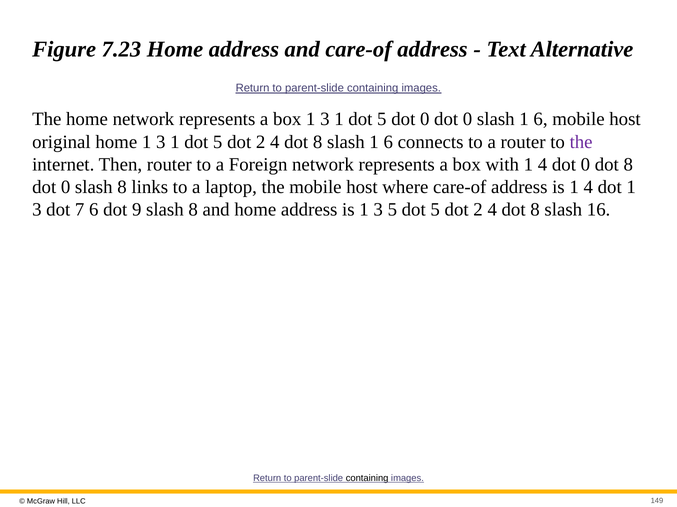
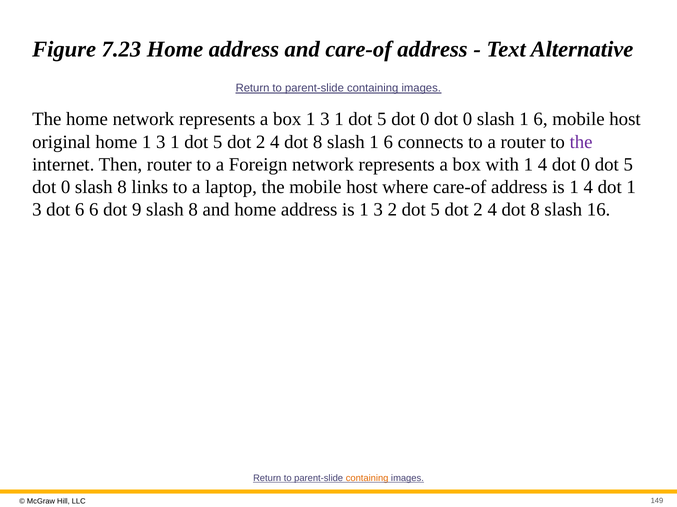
0 dot 8: 8 -> 5
dot 7: 7 -> 6
3 5: 5 -> 2
containing at (367, 479) colour: black -> orange
